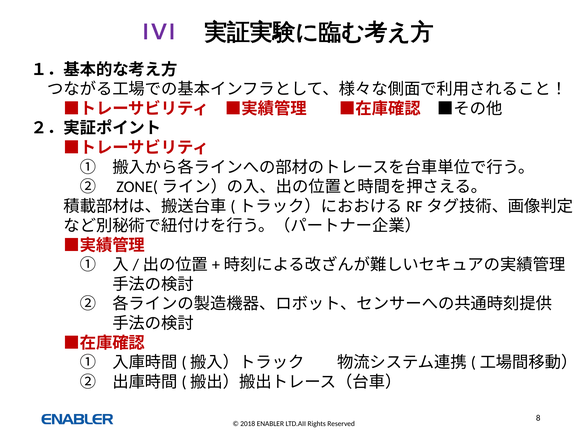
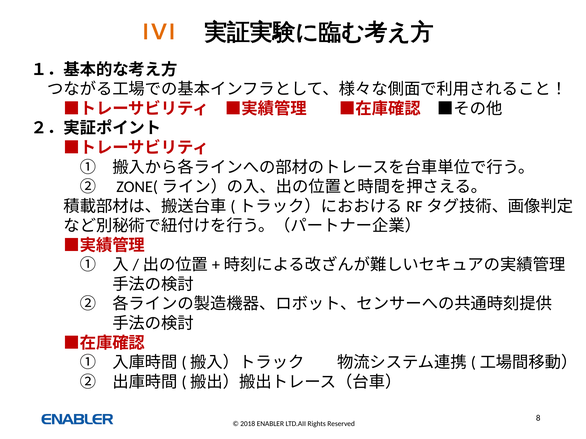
IVI colour: purple -> orange
